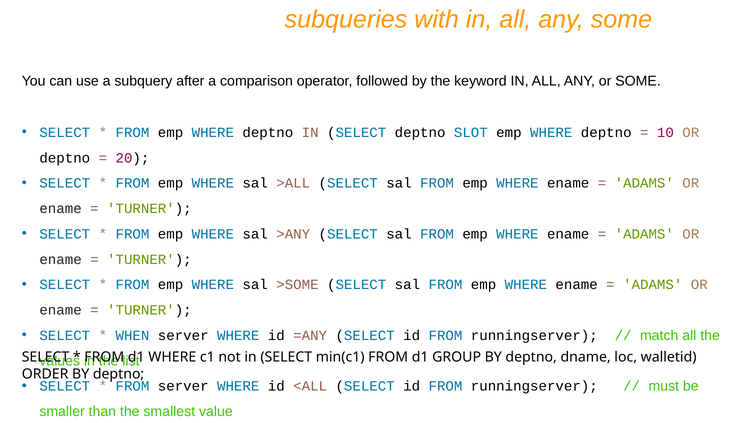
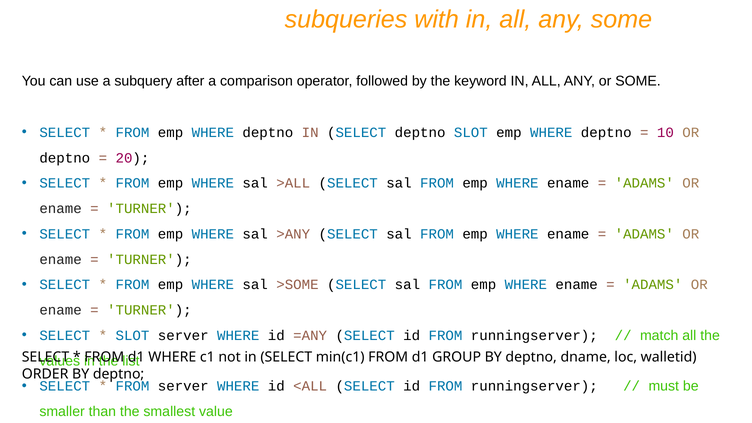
WHEN at (132, 336): WHEN -> SLOT
